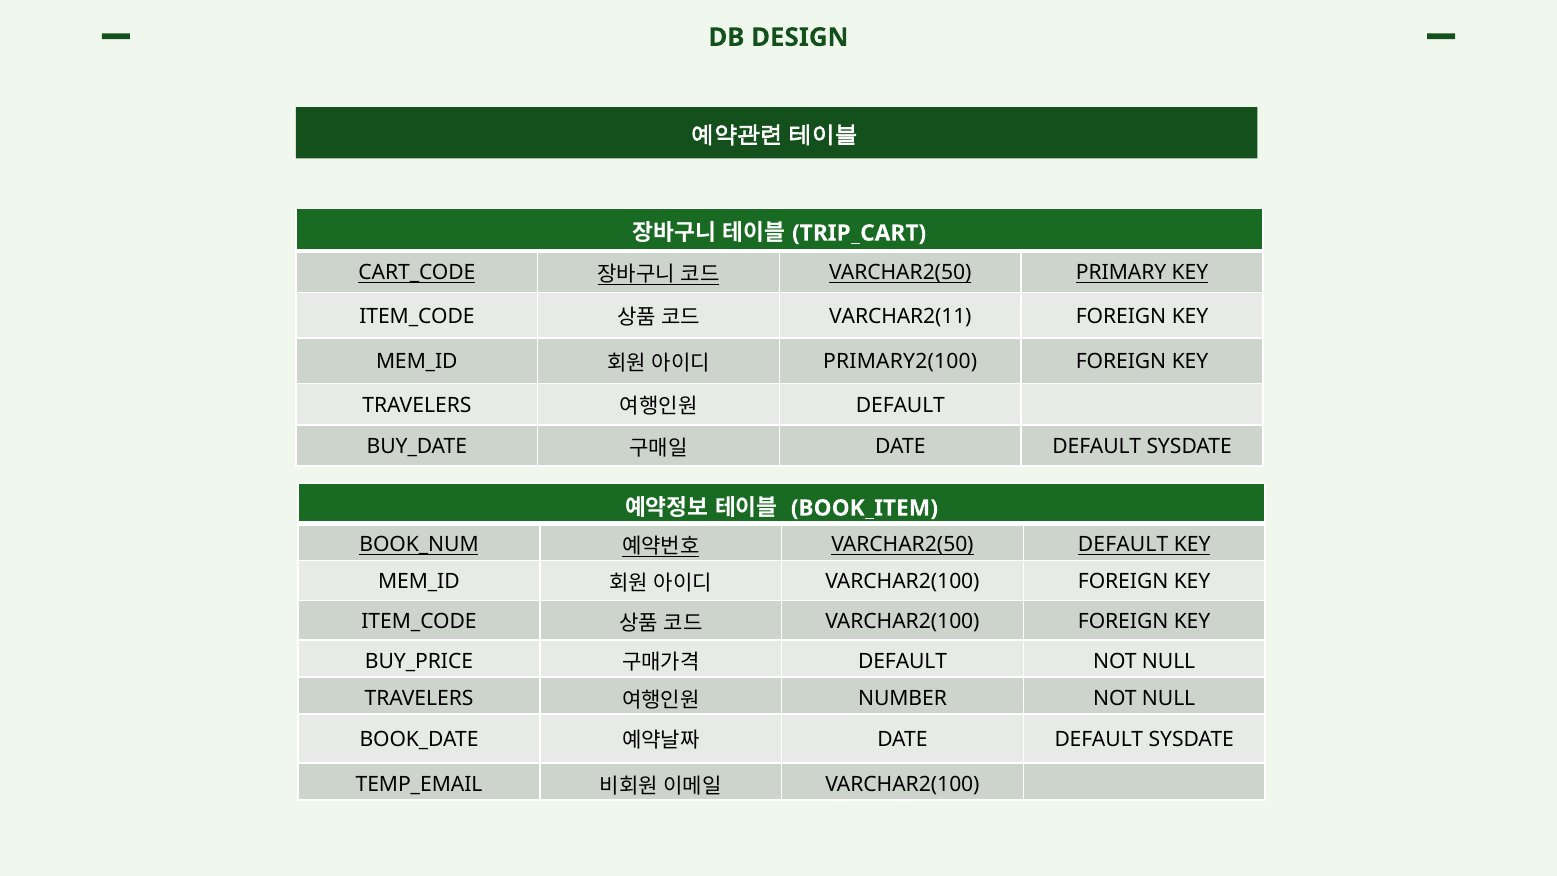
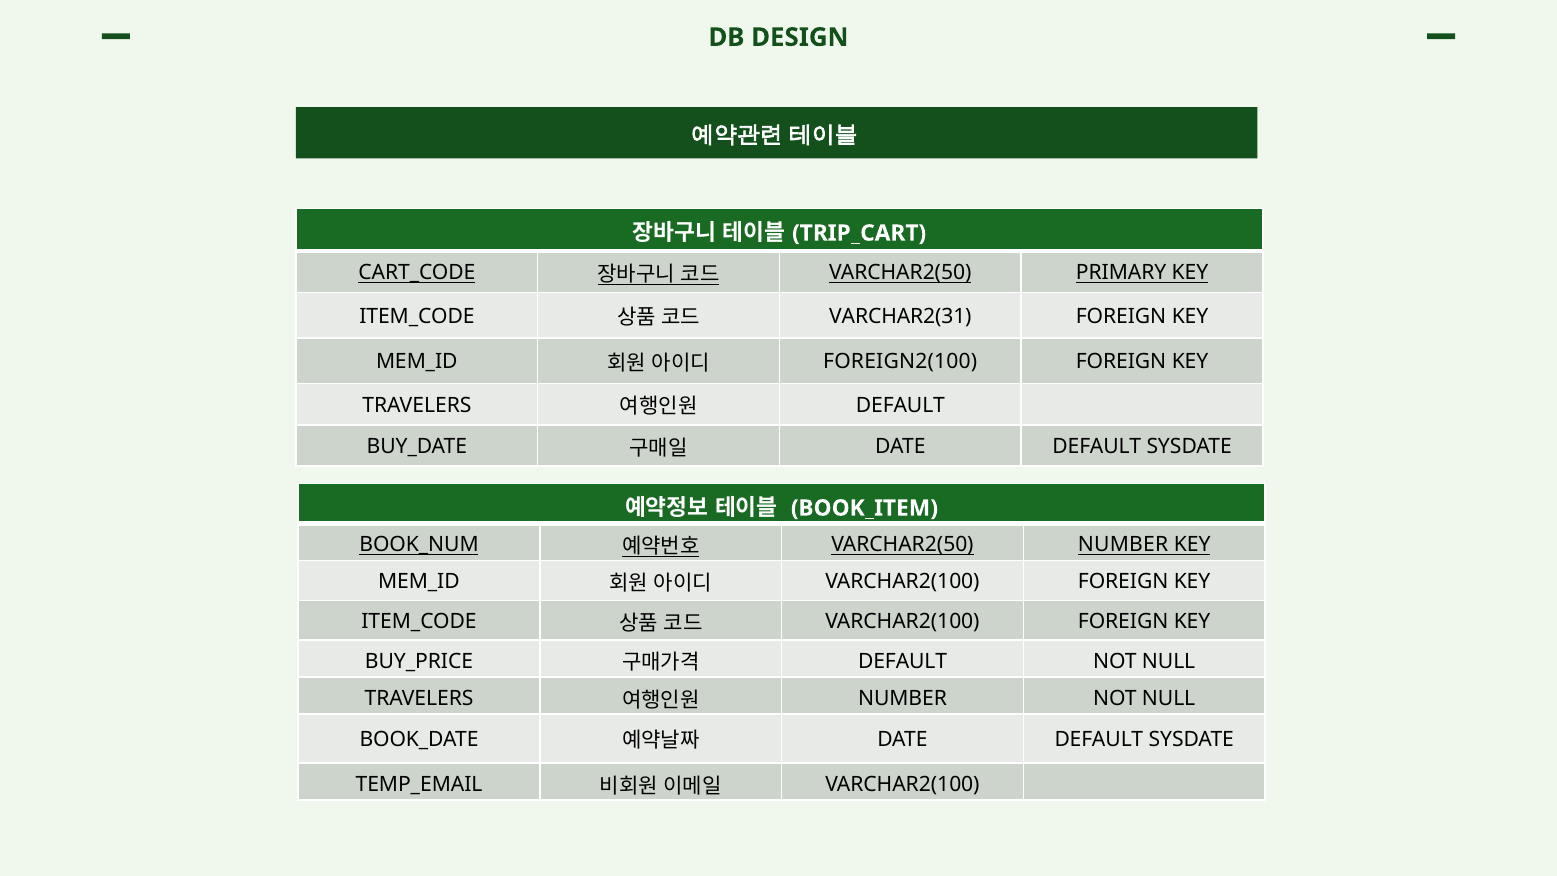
VARCHAR2(11: VARCHAR2(11 -> VARCHAR2(31
PRIMARY2(100: PRIMARY2(100 -> FOREIGN2(100
VARCHAR2(50 DEFAULT: DEFAULT -> NUMBER
